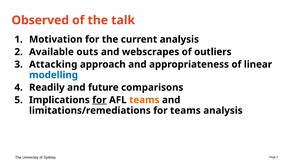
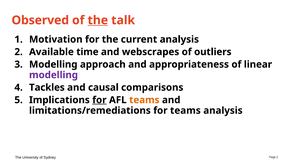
the at (98, 20) underline: none -> present
outs: outs -> time
Attacking at (53, 64): Attacking -> Modelling
modelling at (54, 75) colour: blue -> purple
Readily: Readily -> Tackles
future: future -> causal
